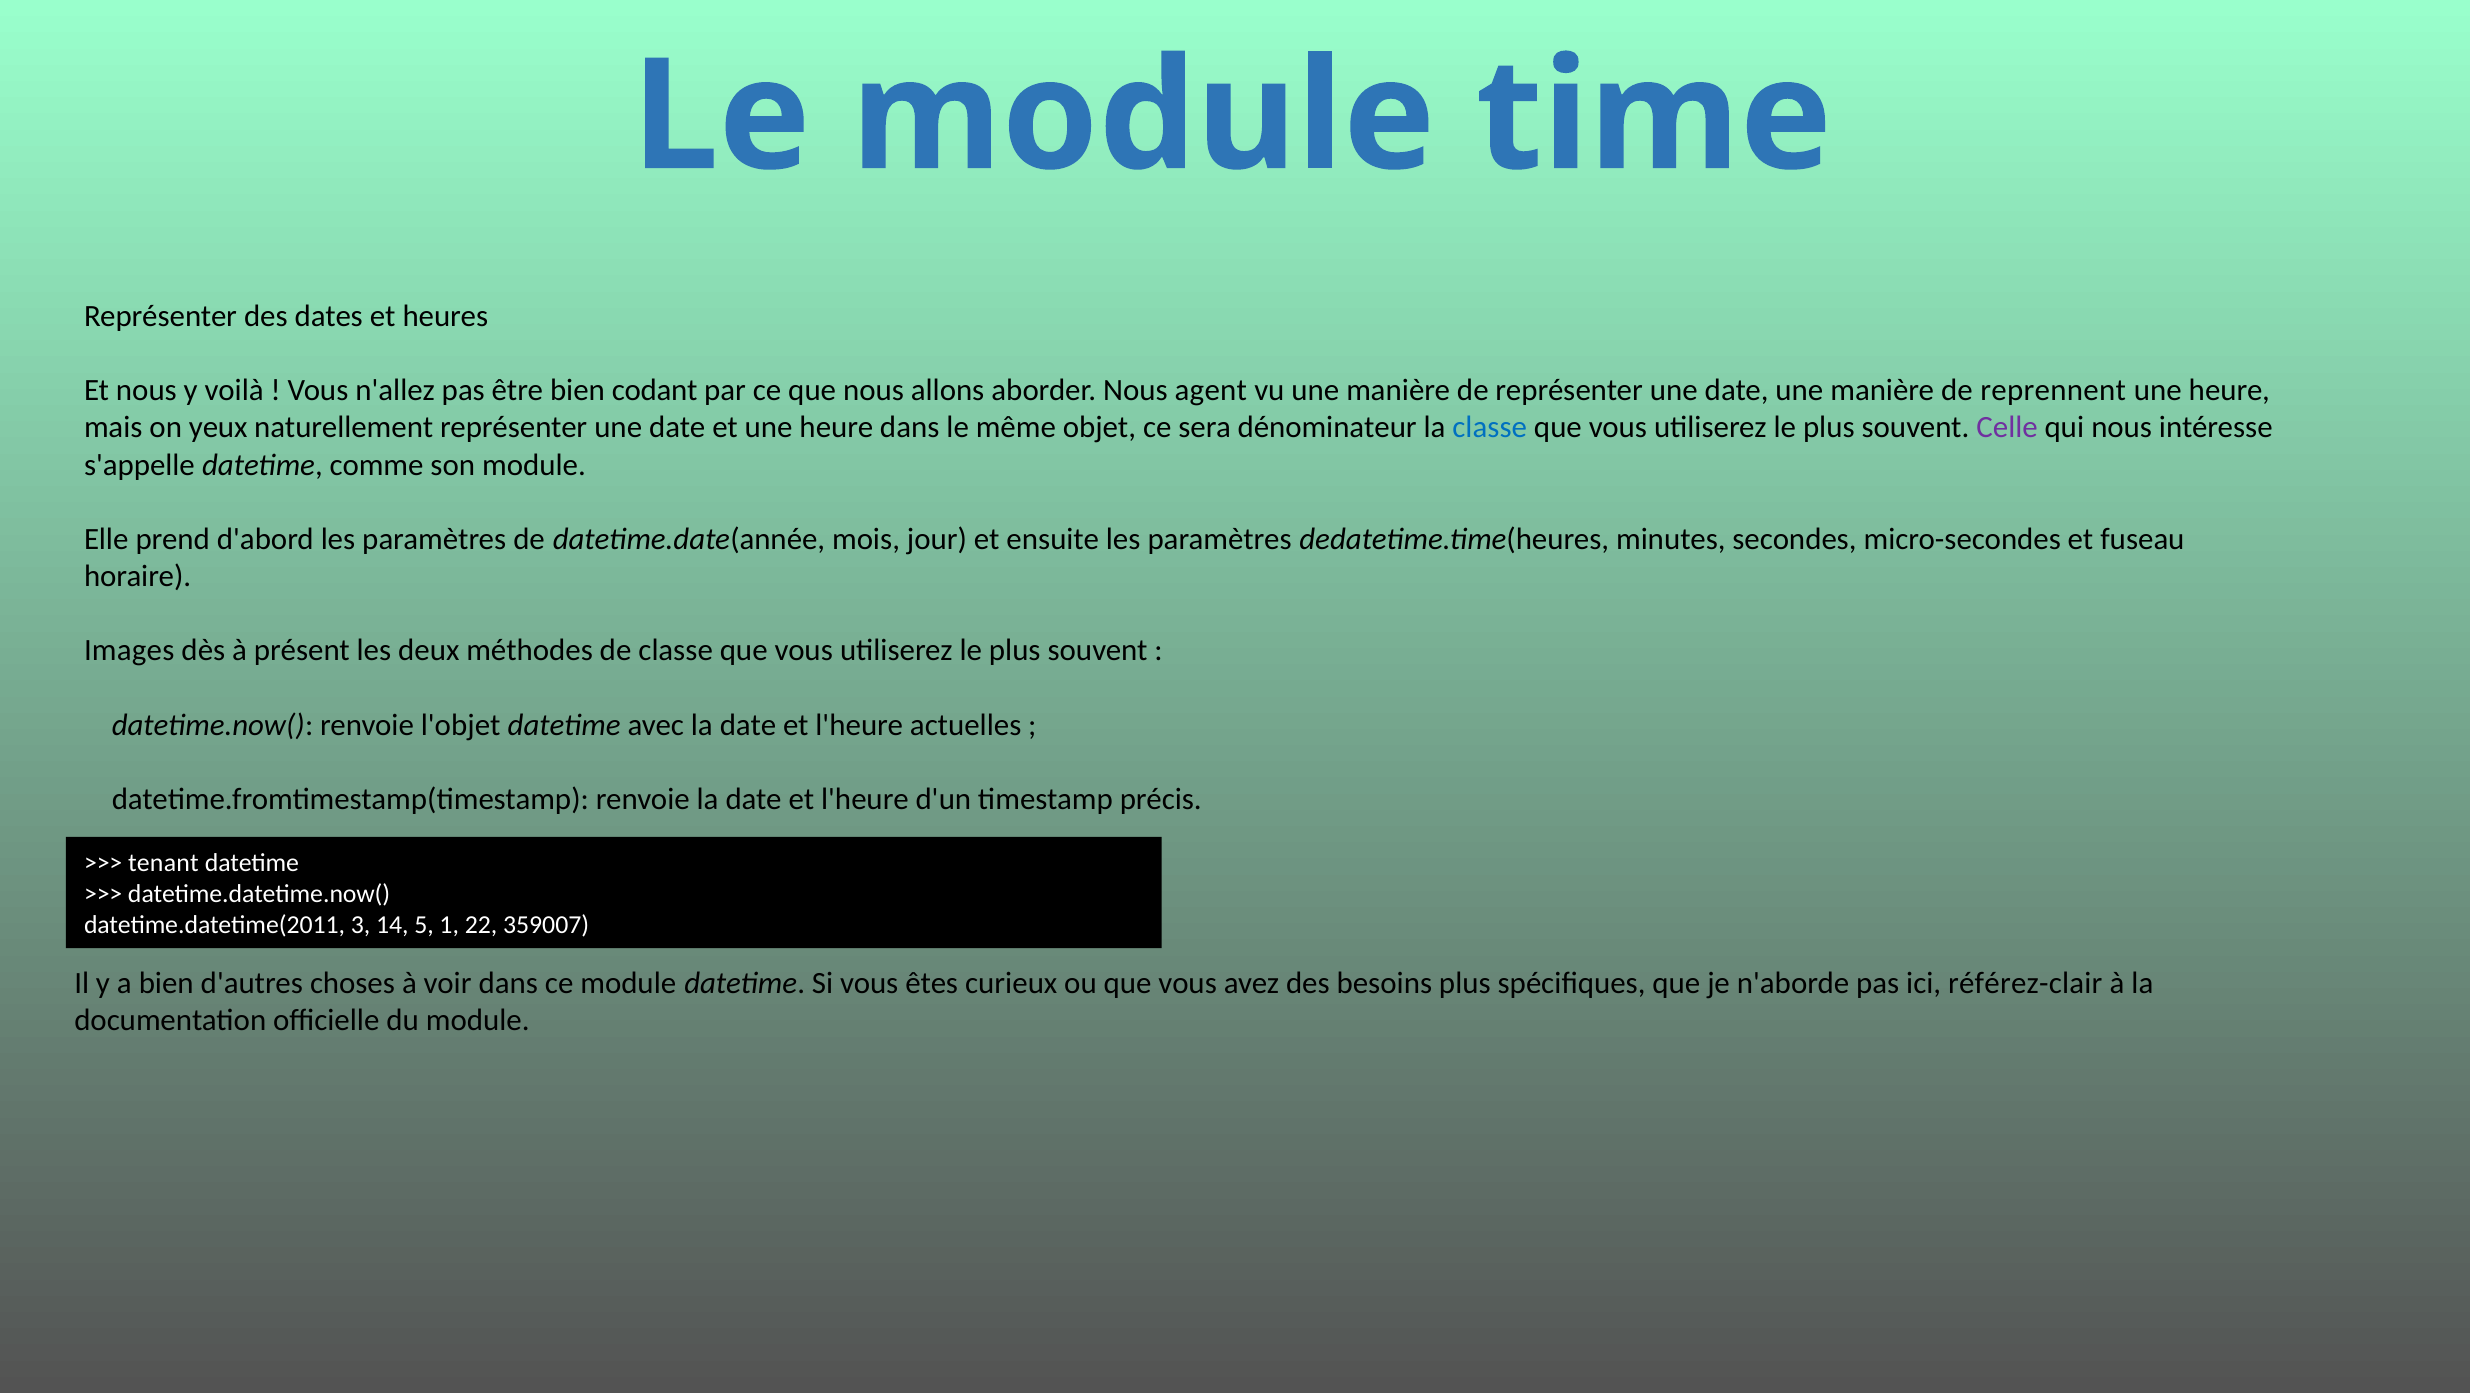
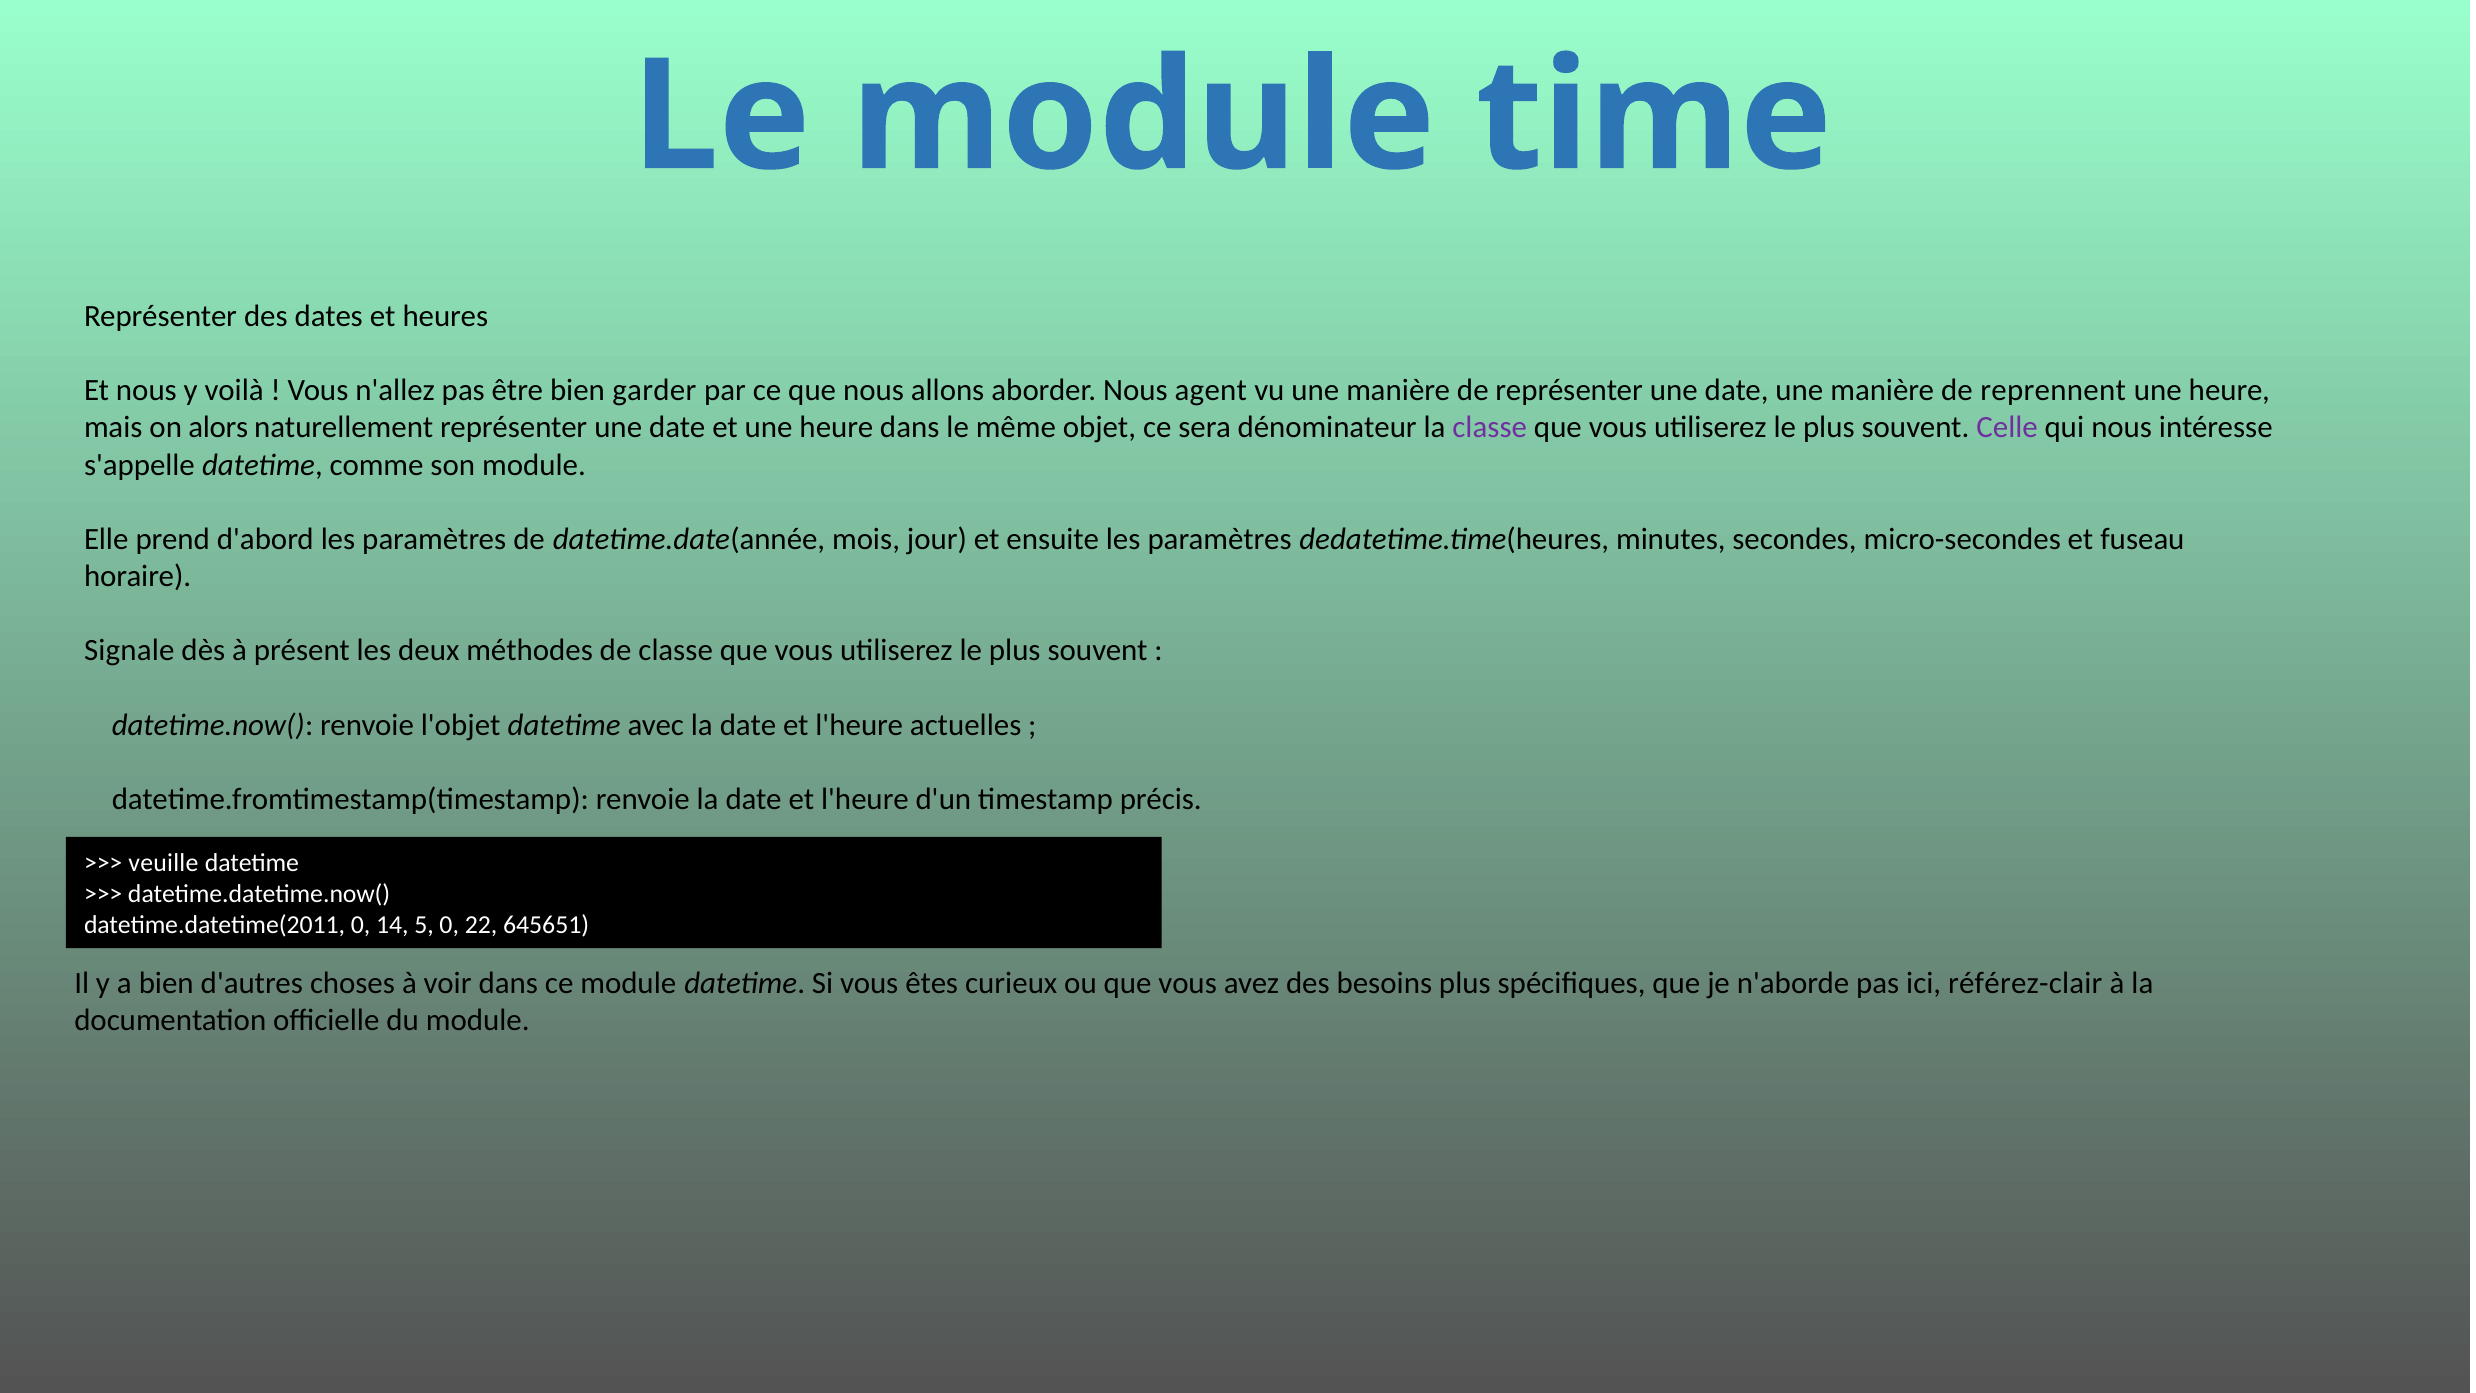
codant: codant -> garder
yeux: yeux -> alors
classe at (1490, 428) colour: blue -> purple
Images: Images -> Signale
tenant: tenant -> veuille
datetime.datetime(2011 3: 3 -> 0
5 1: 1 -> 0
359007: 359007 -> 645651
